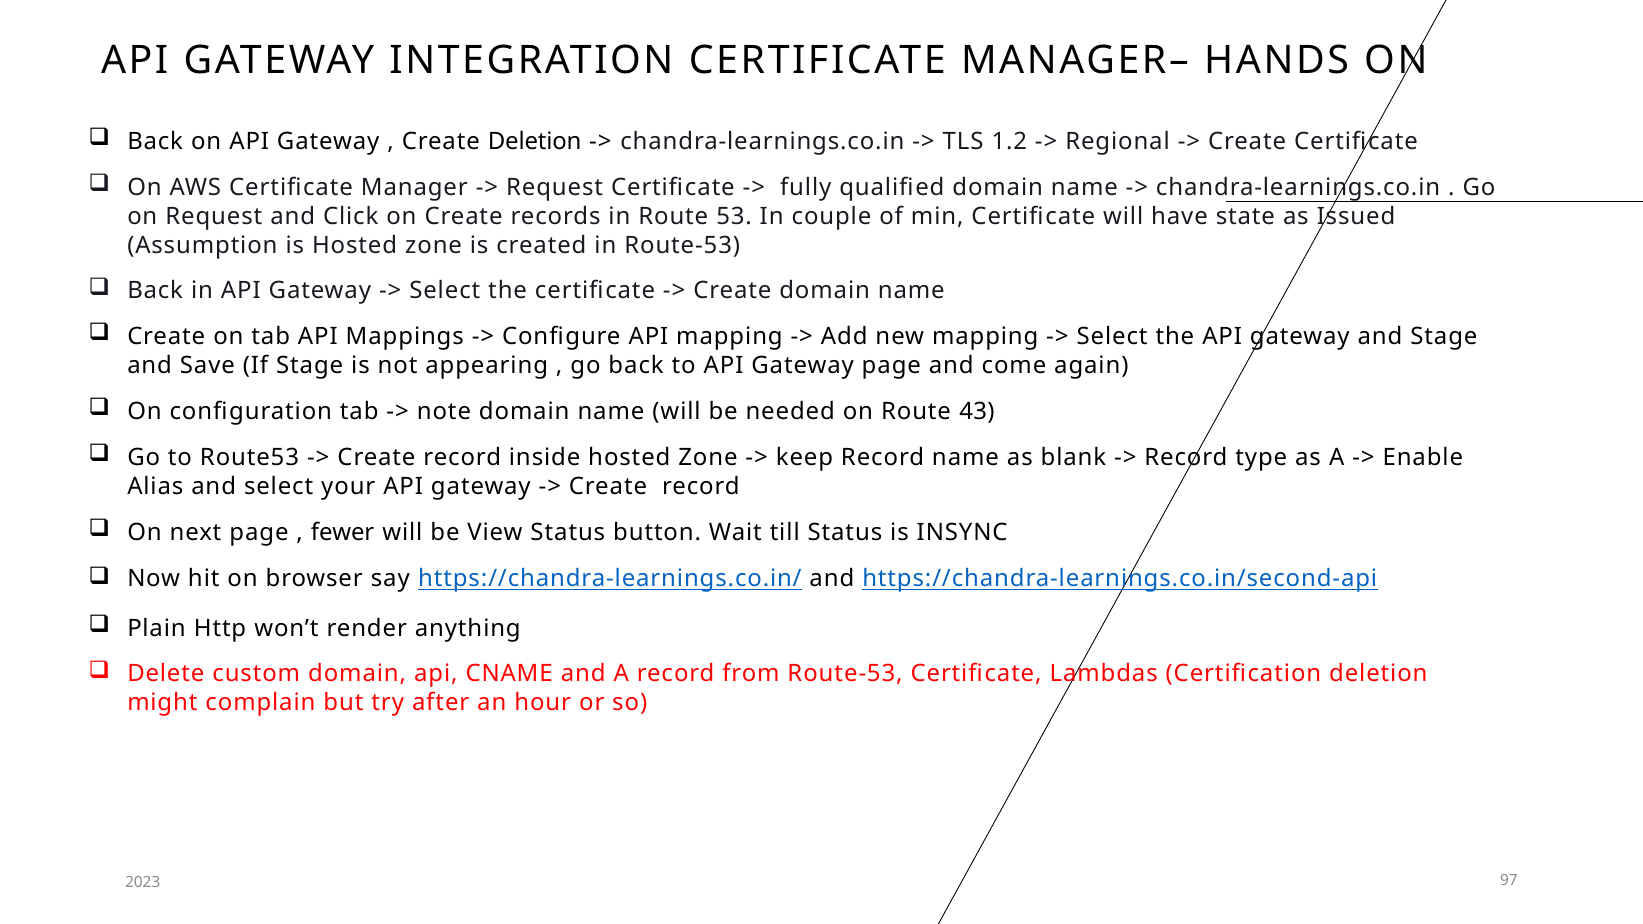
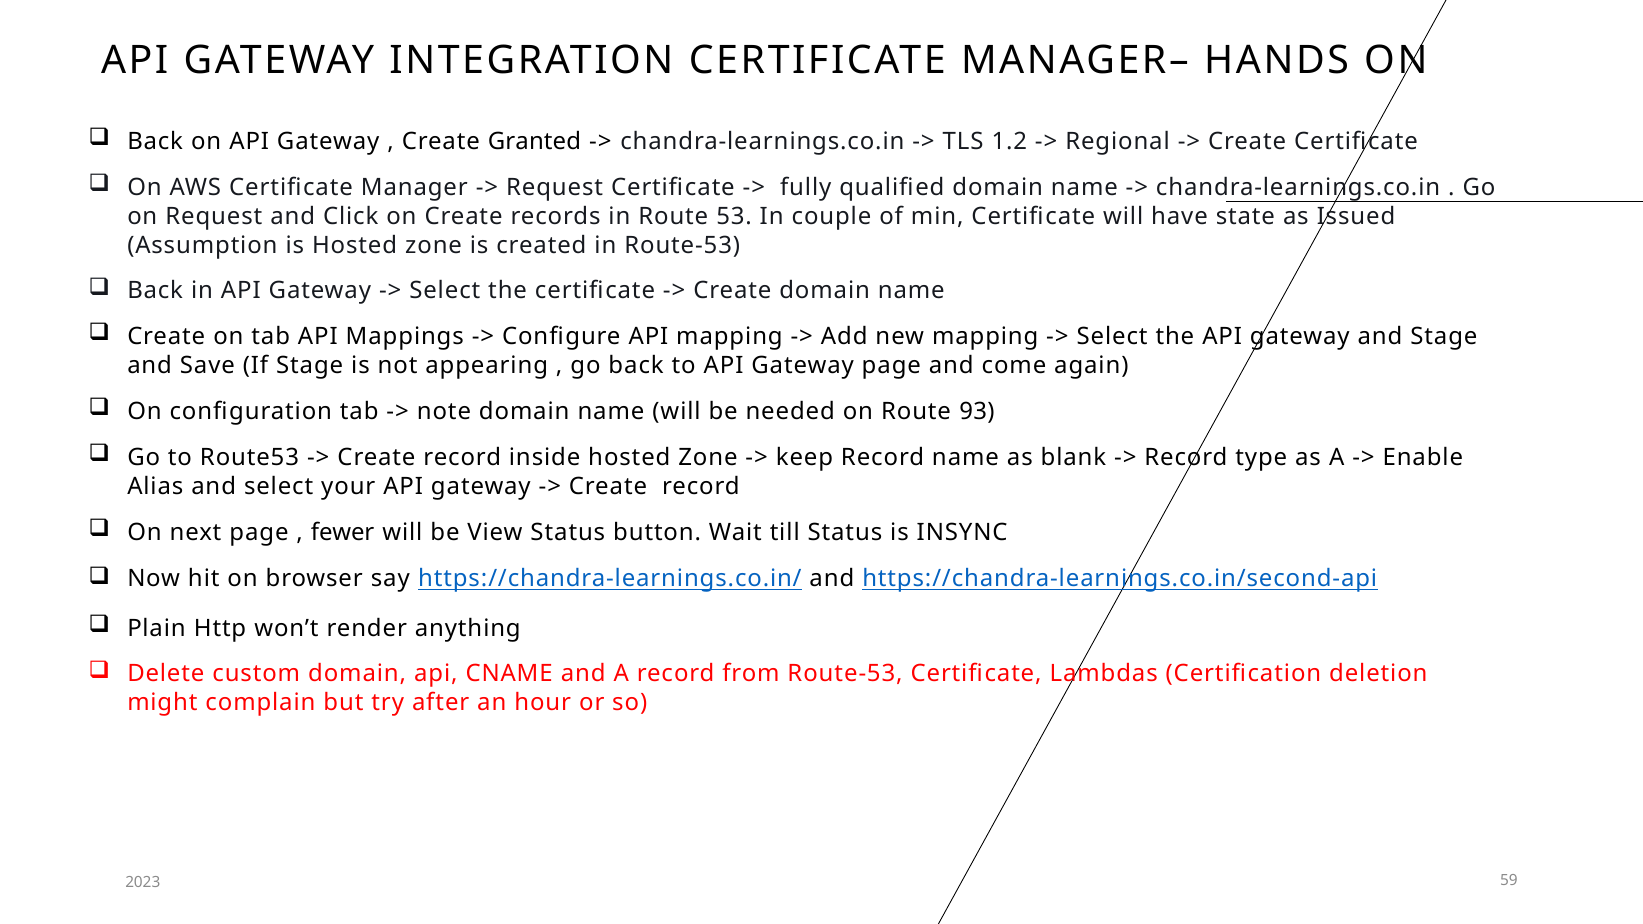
Create Deletion: Deletion -> Granted
43: 43 -> 93
97: 97 -> 59
